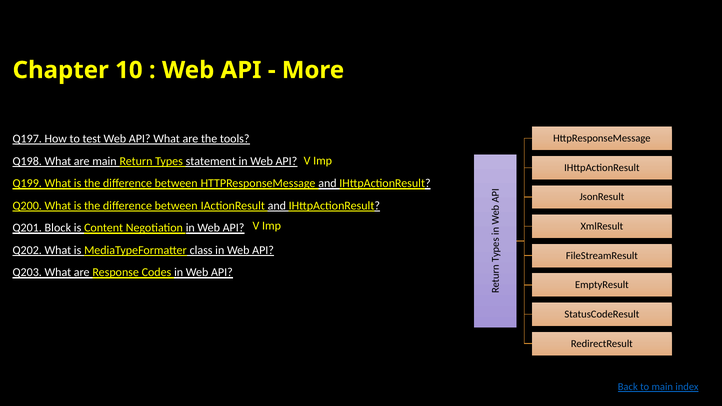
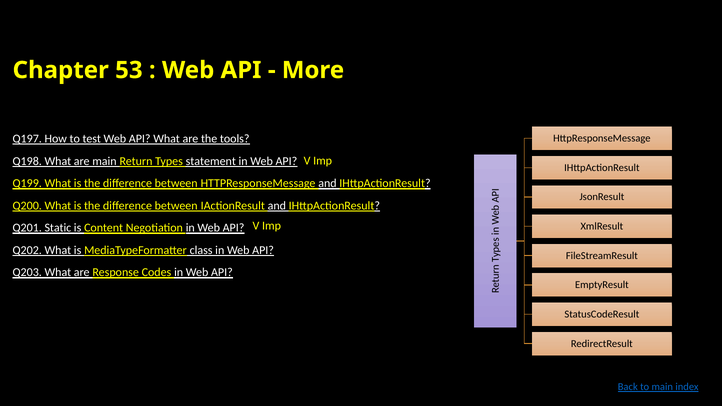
10: 10 -> 53
Block: Block -> Static
